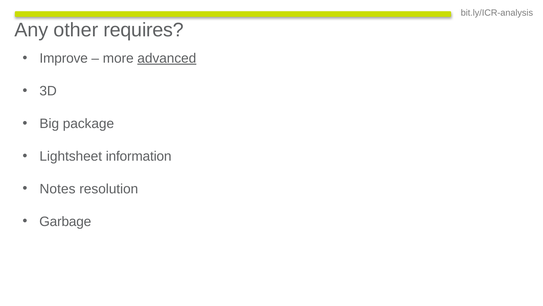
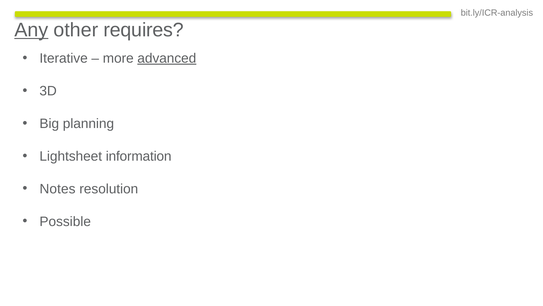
Any underline: none -> present
Improve: Improve -> Iterative
package: package -> planning
Garbage: Garbage -> Possible
